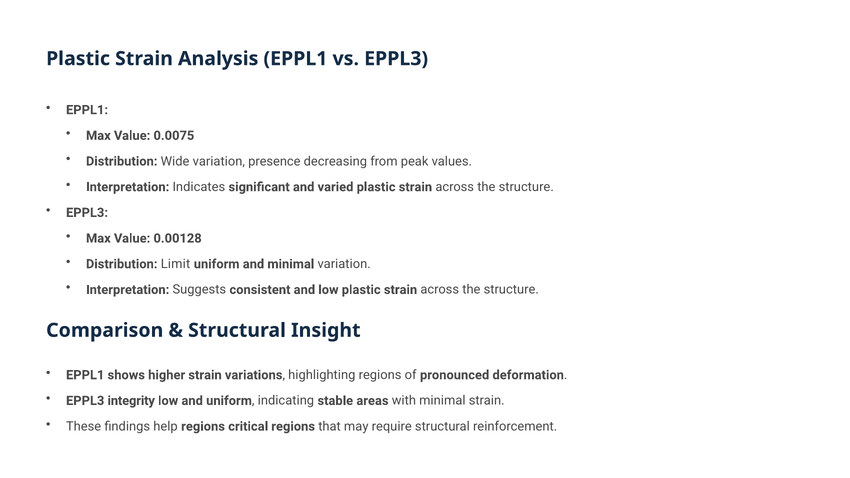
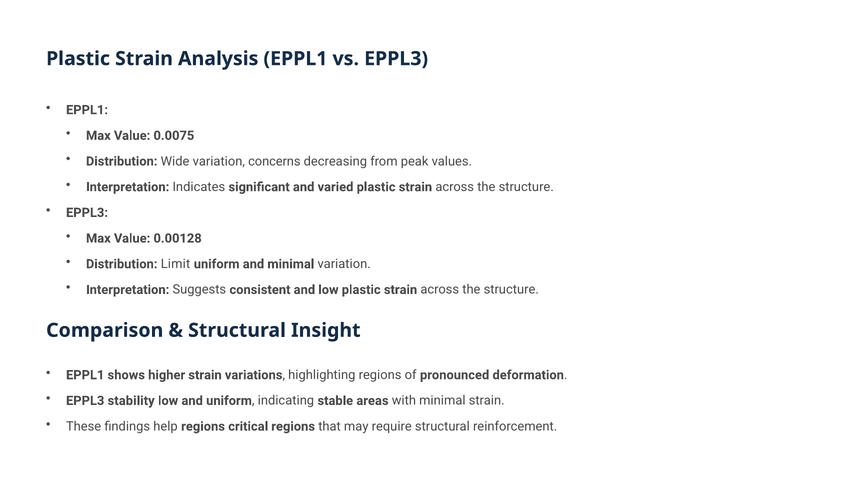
presence: presence -> concerns
integrity: integrity -> stability
